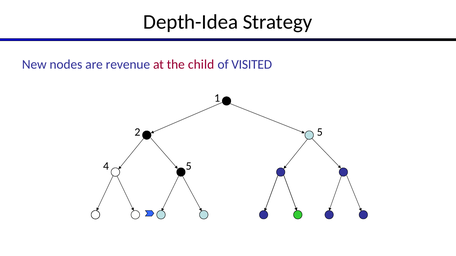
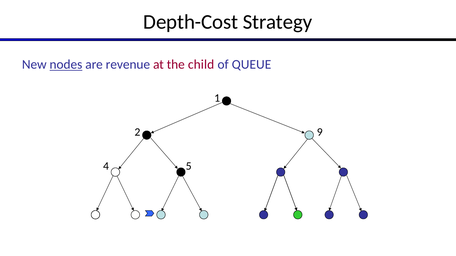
Depth-Idea: Depth-Idea -> Depth-Cost
nodes underline: none -> present
VISITED: VISITED -> QUEUE
2 5: 5 -> 9
